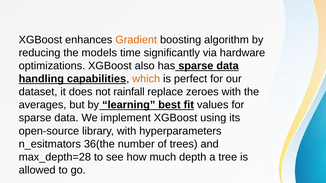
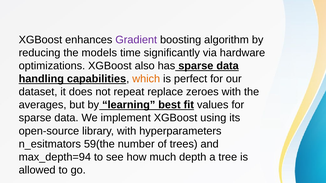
Gradient colour: orange -> purple
rainfall: rainfall -> repeat
36(the: 36(the -> 59(the
max_depth=28: max_depth=28 -> max_depth=94
